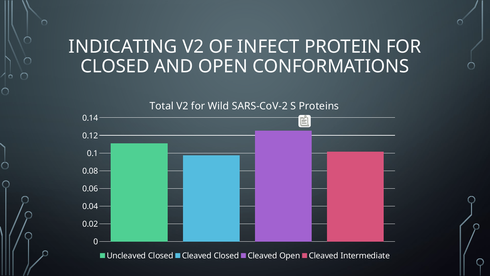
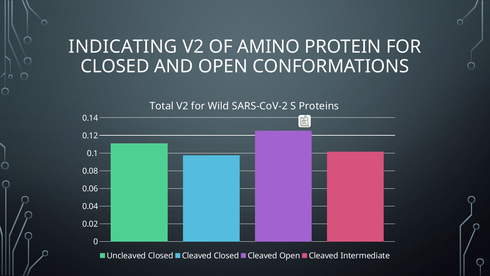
INFECT: INFECT -> AMINO
